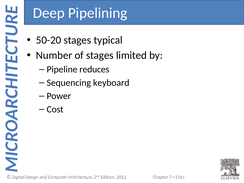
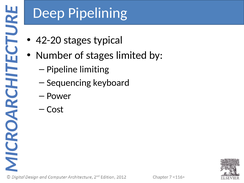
50-20: 50-20 -> 42-20
reduces: reduces -> limiting
